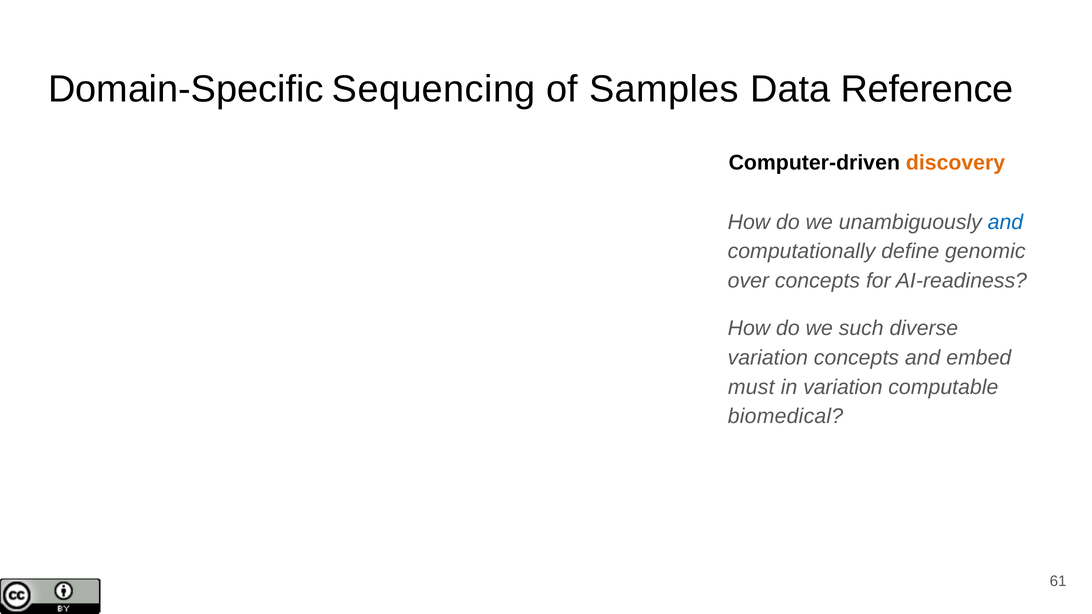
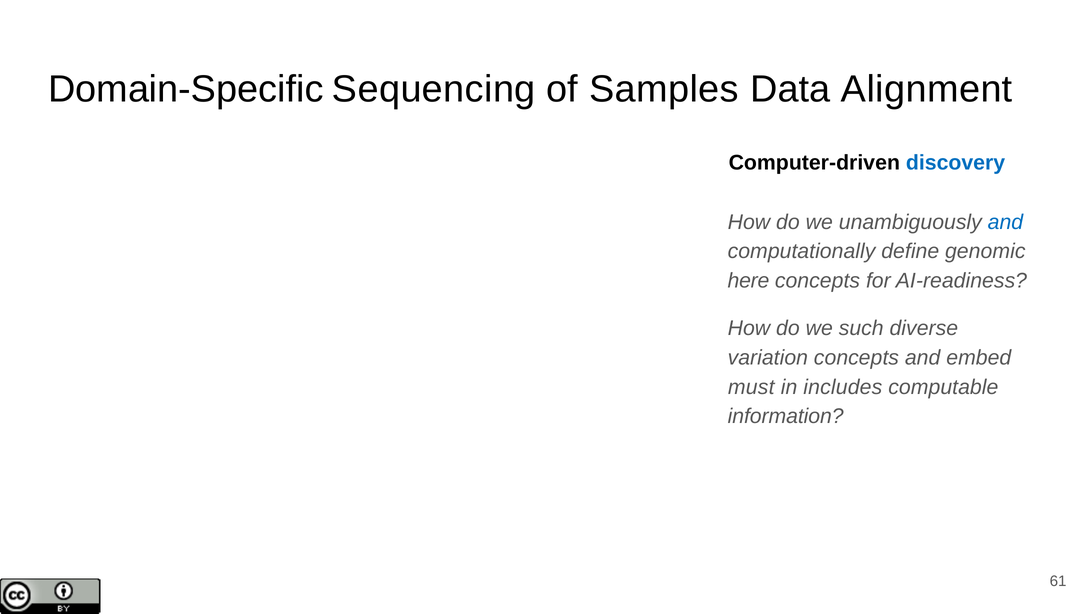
Reference: Reference -> Alignment
discovery colour: orange -> blue
over: over -> here
in variation: variation -> includes
biomedical: biomedical -> information
